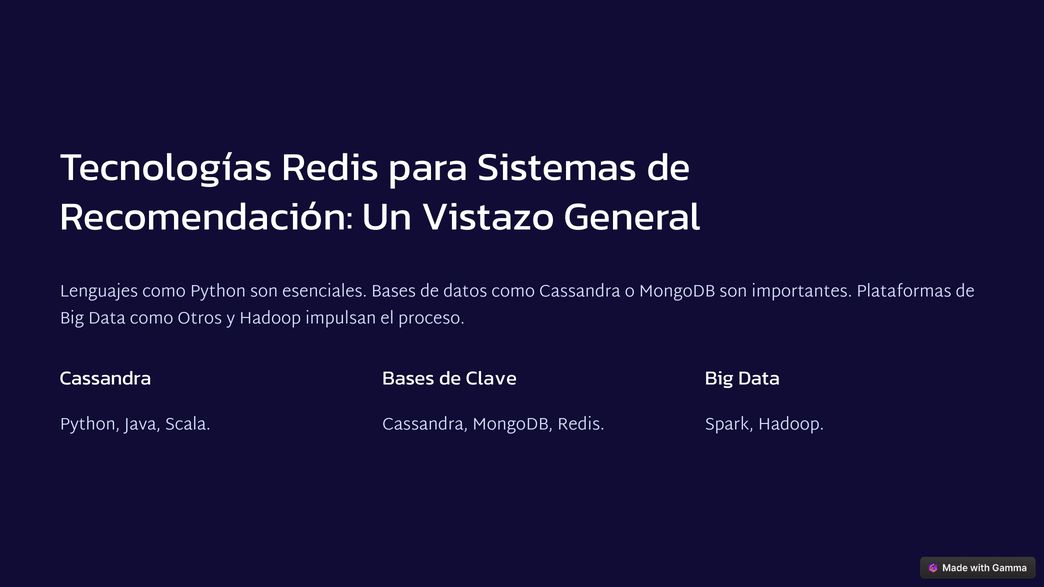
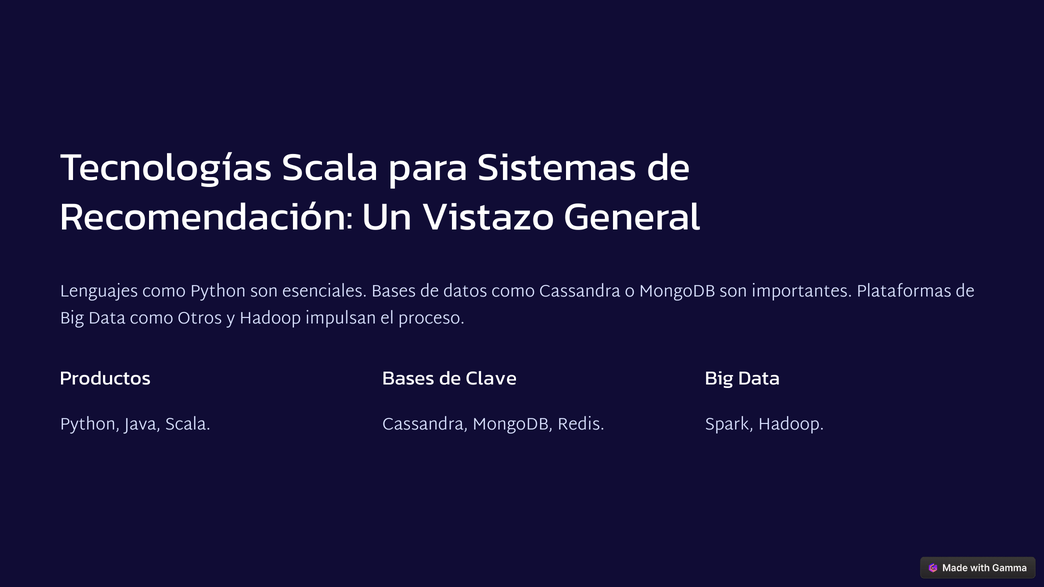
Tecnologías Redis: Redis -> Scala
Cassandra at (105, 378): Cassandra -> Productos
